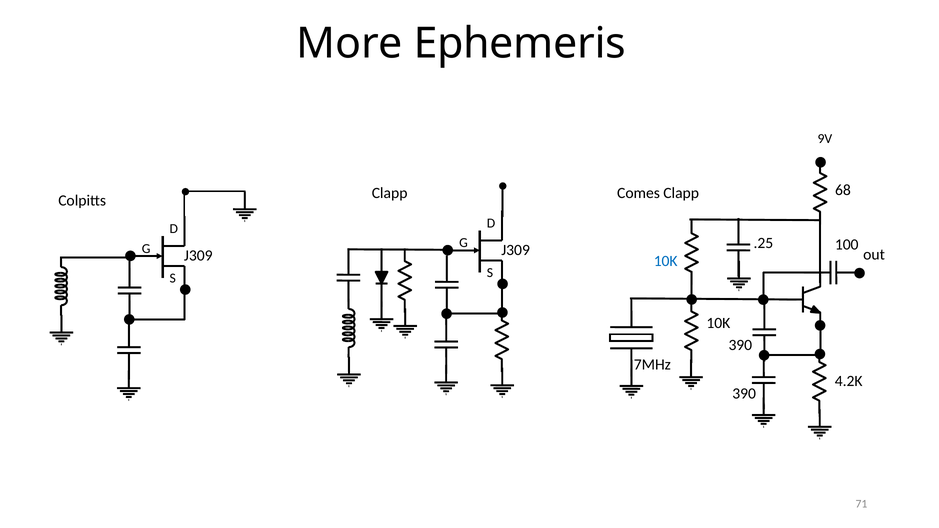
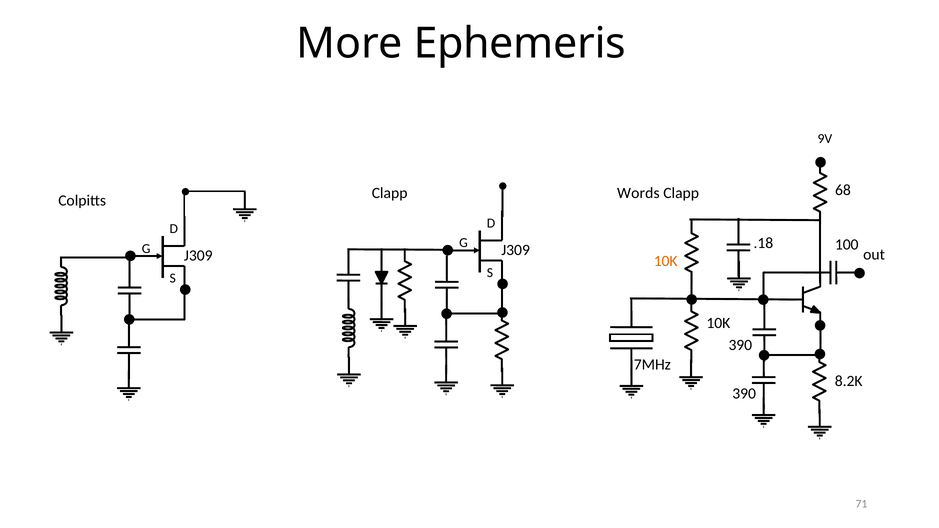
Comes: Comes -> Words
.25: .25 -> .18
10K at (666, 261) colour: blue -> orange
4.2K: 4.2K -> 8.2K
